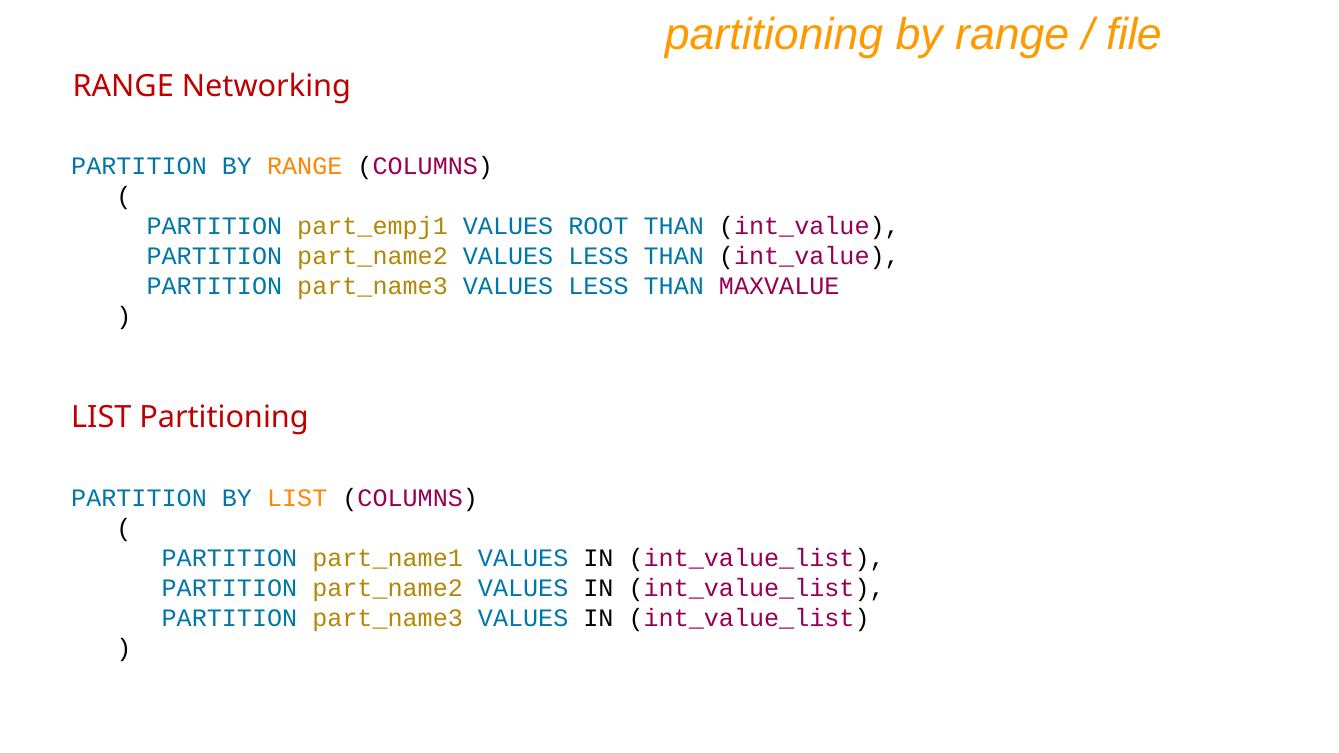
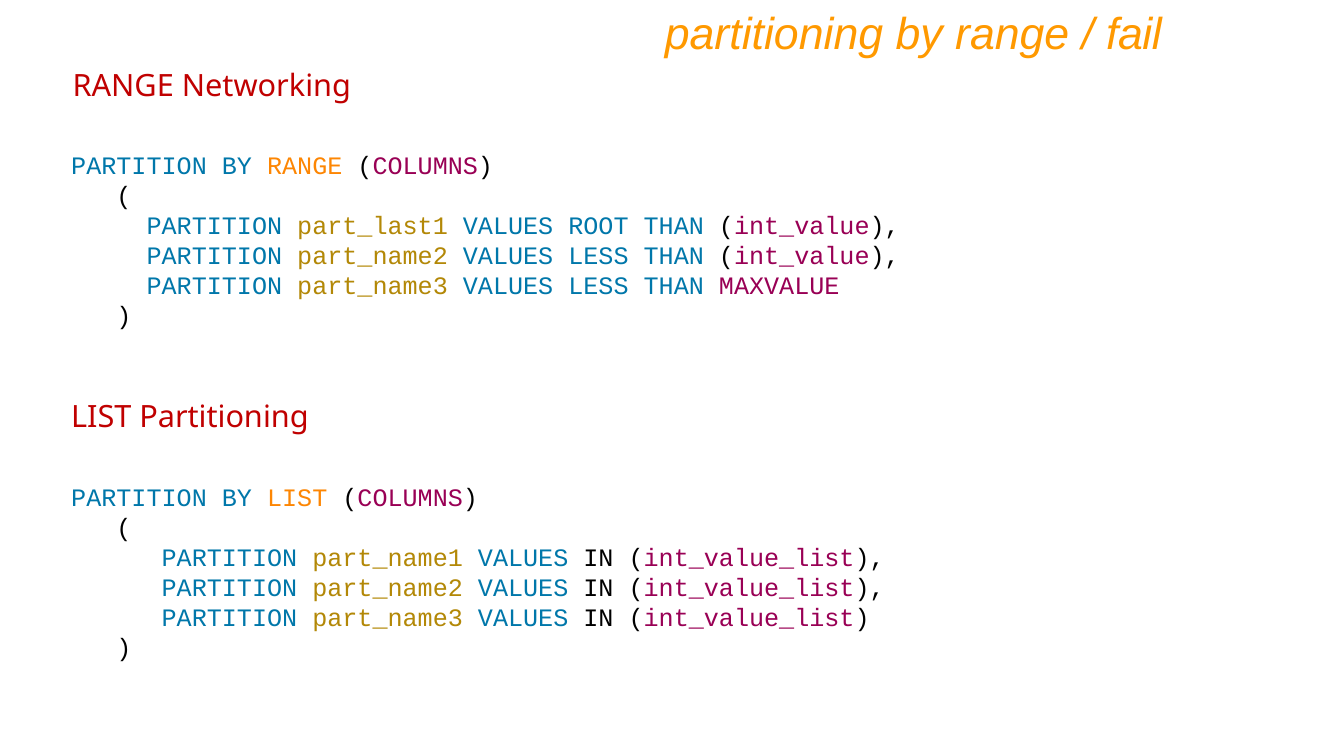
file: file -> fail
part_empj1: part_empj1 -> part_last1
